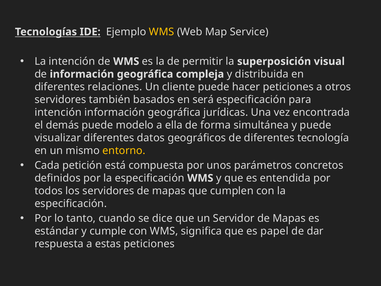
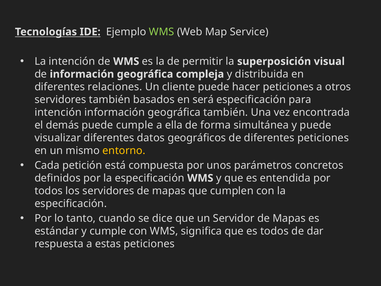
WMS at (162, 32) colour: yellow -> light green
geográfica jurídicas: jurídicas -> también
puede modelo: modelo -> cumple
diferentes tecnología: tecnología -> peticiones
es papel: papel -> todos
